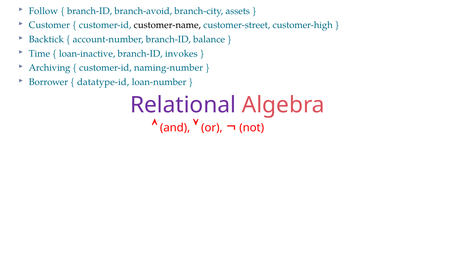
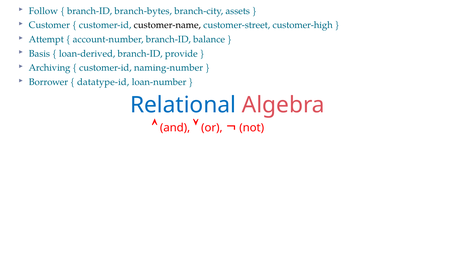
branch-avoid: branch-avoid -> branch-bytes
Backtick: Backtick -> Attempt
Time: Time -> Basis
loan-inactive: loan-inactive -> loan-derived
invokes: invokes -> provide
Relational colour: purple -> blue
